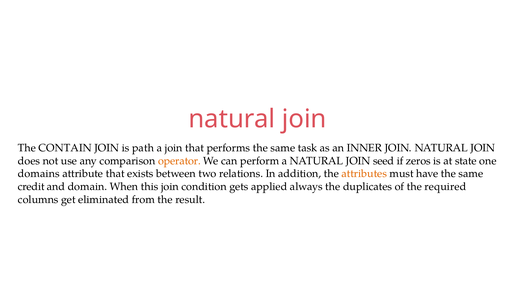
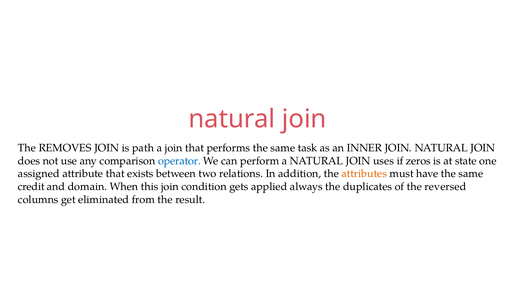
CONTAIN: CONTAIN -> REMOVES
operator colour: orange -> blue
seed: seed -> uses
domains: domains -> assigned
required: required -> reversed
